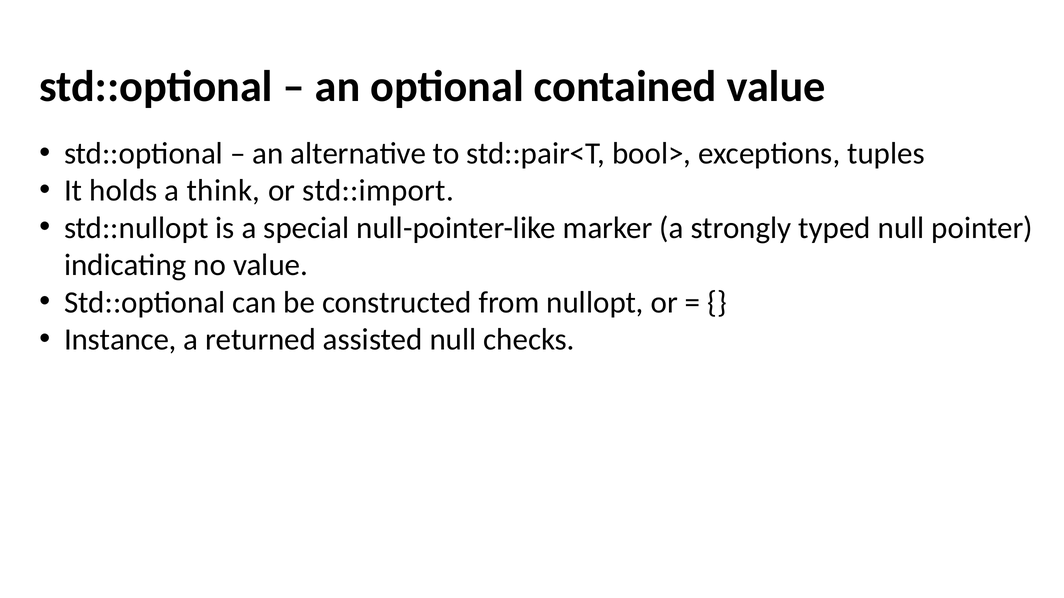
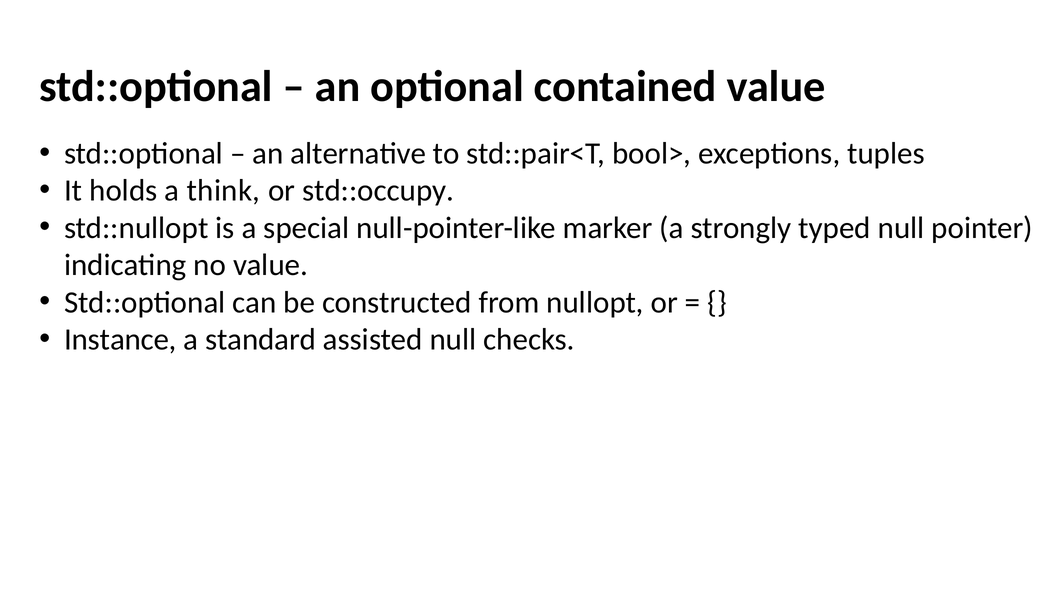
std::import: std::import -> std::occupy
returned: returned -> standard
